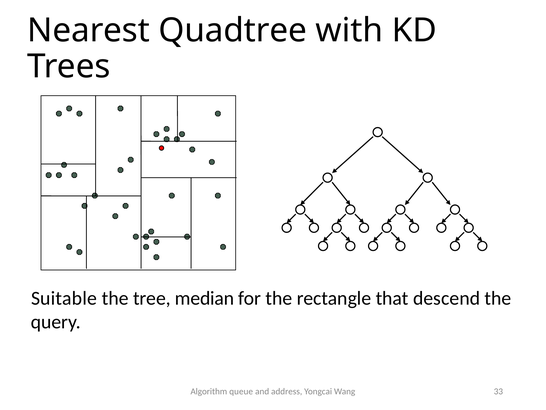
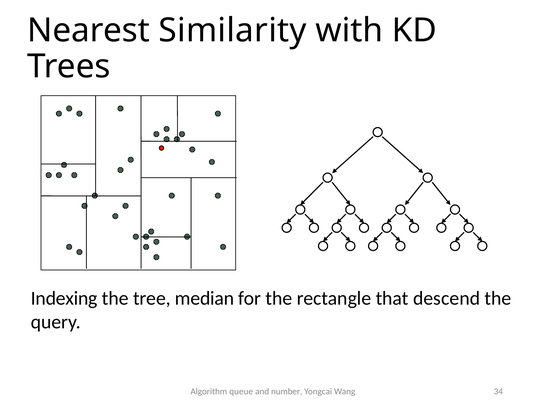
Quadtree: Quadtree -> Similarity
Suitable: Suitable -> Indexing
address: address -> number
33: 33 -> 34
